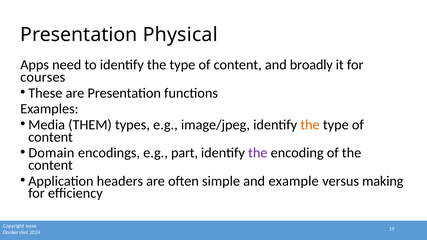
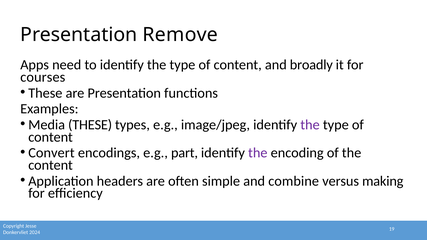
Physical: Physical -> Remove
Media THEM: THEM -> THESE
the at (310, 125) colour: orange -> purple
Domain: Domain -> Convert
example: example -> combine
